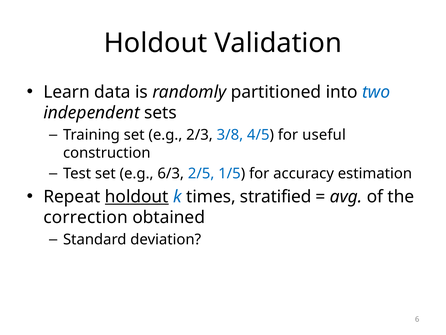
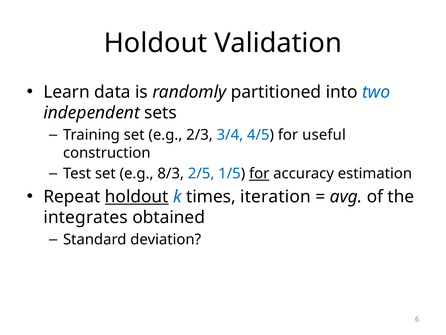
3/8: 3/8 -> 3/4
6/3: 6/3 -> 8/3
for at (259, 173) underline: none -> present
stratified: stratified -> iteration
correction: correction -> integrates
